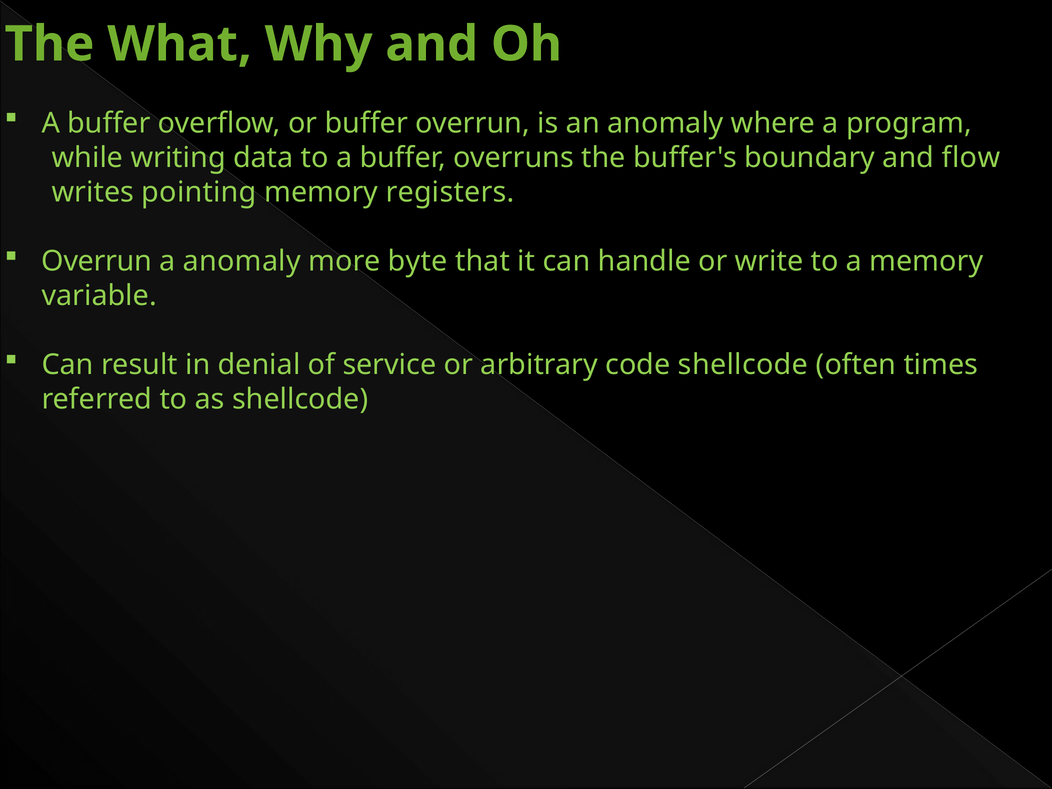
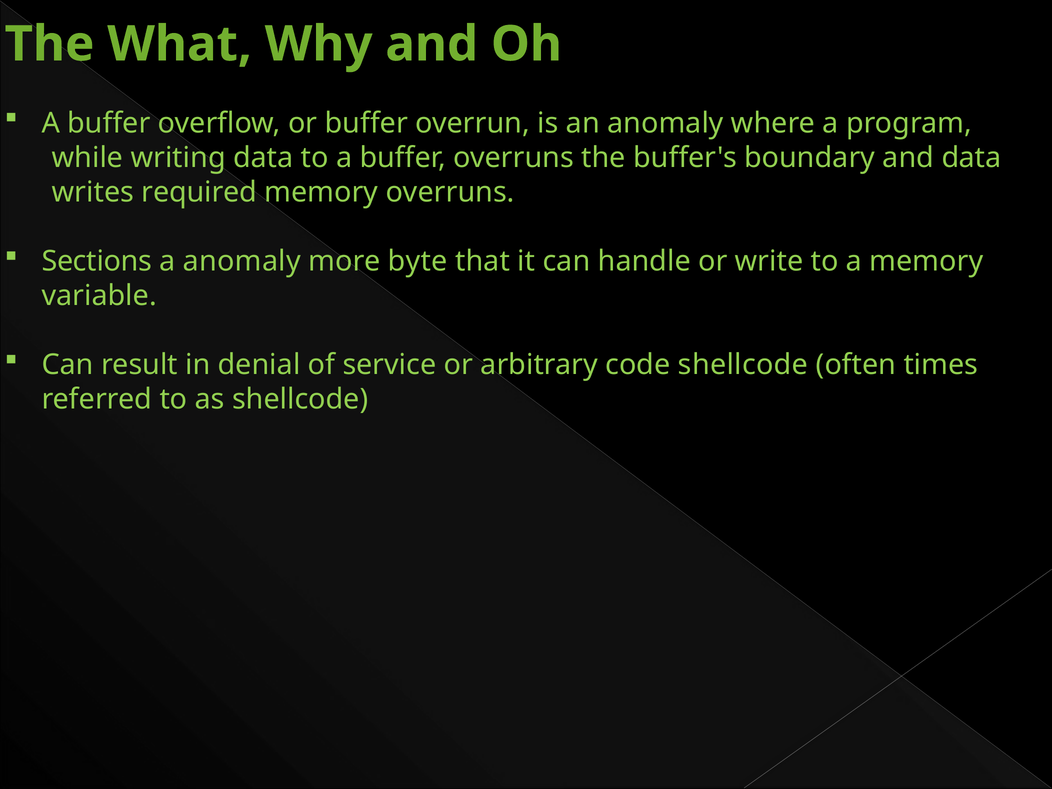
and flow: flow -> data
pointing: pointing -> required
memory registers: registers -> overruns
Overrun at (97, 261): Overrun -> Sections
